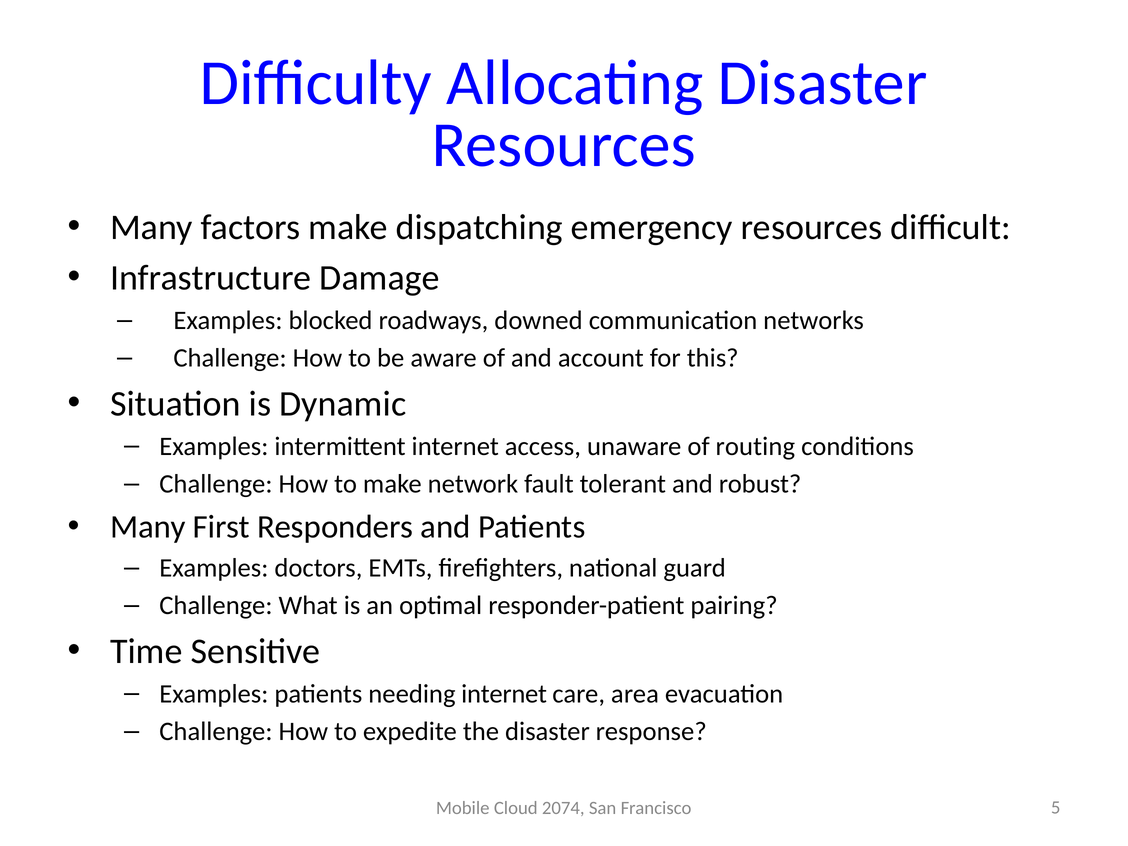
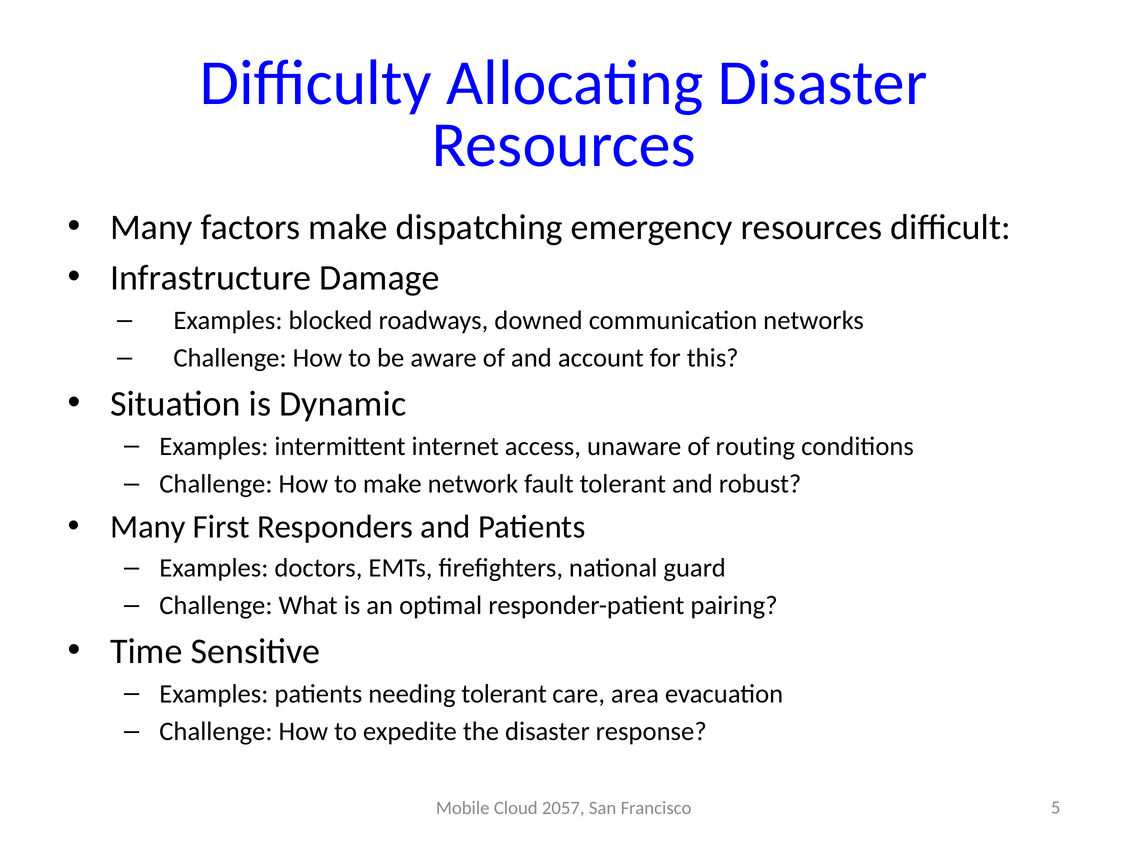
needing internet: internet -> tolerant
2074: 2074 -> 2057
